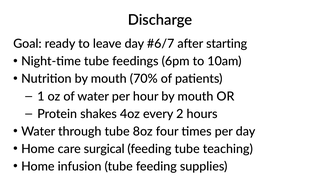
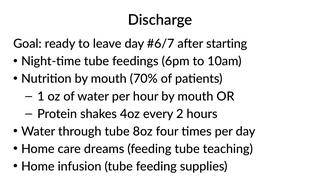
surgical: surgical -> dreams
